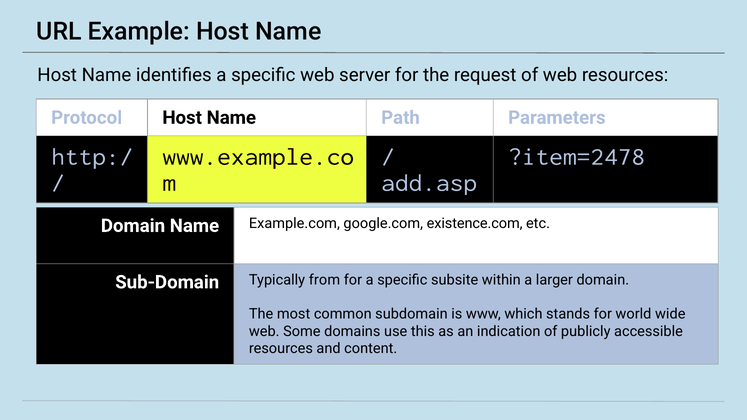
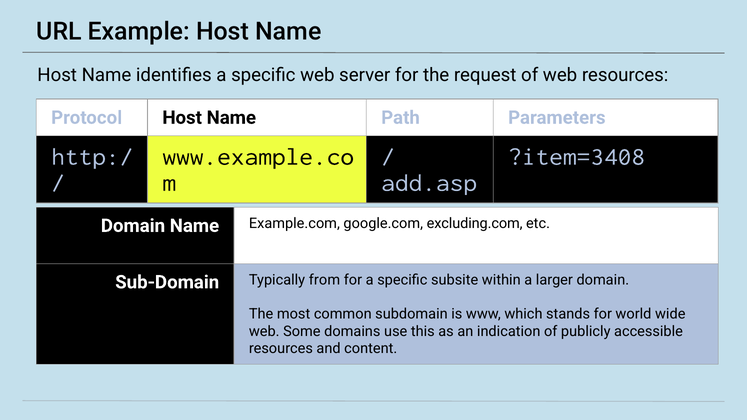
?item=2478: ?item=2478 -> ?item=3408
existence.com: existence.com -> excluding.com
